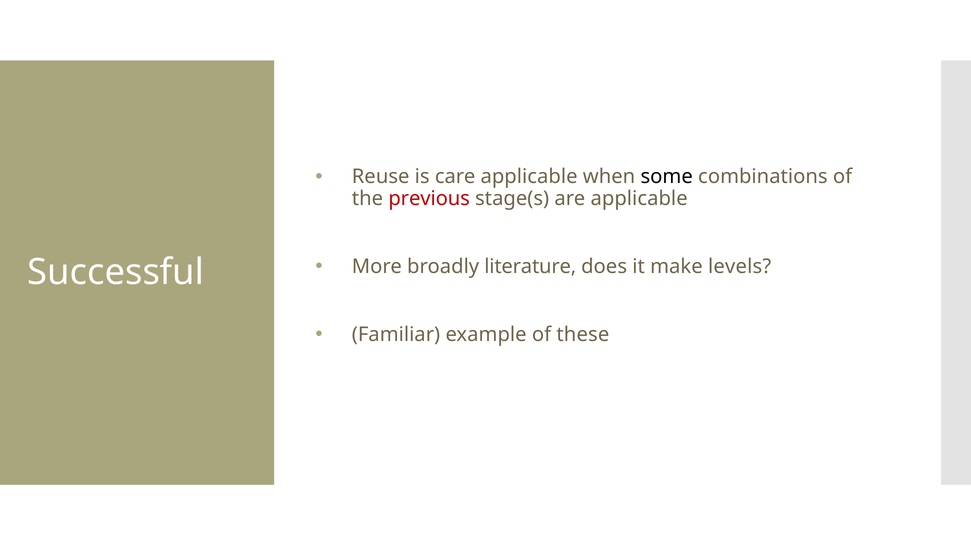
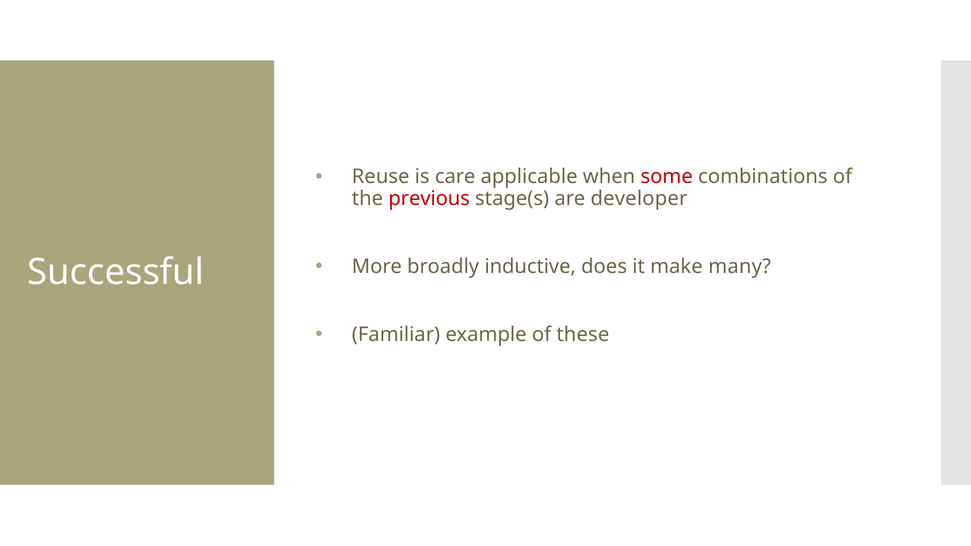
some colour: black -> red
are applicable: applicable -> developer
literature: literature -> inductive
levels: levels -> many
